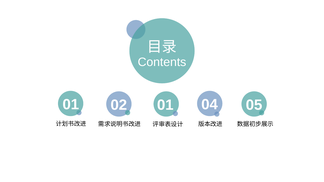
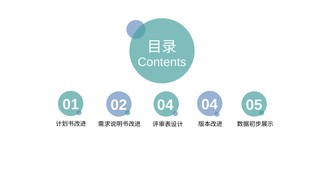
02 01: 01 -> 04
